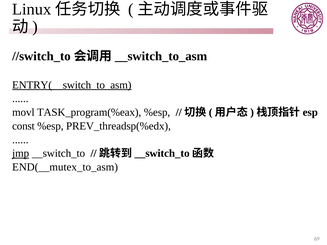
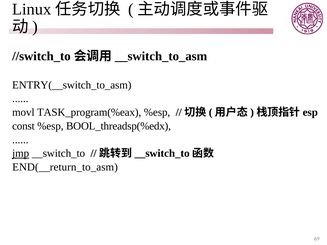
ENTRY(__switch_to_asm underline: present -> none
PREV_threadsp(%edx: PREV_threadsp(%edx -> BOOL_threadsp(%edx
END(__mutex_to_asm: END(__mutex_to_asm -> END(__return_to_asm
